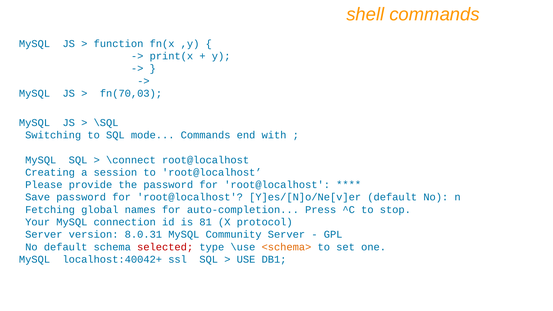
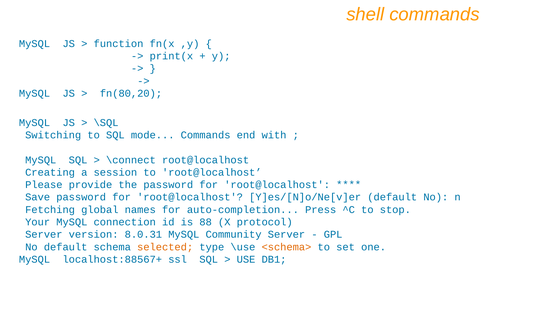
fn(70,03: fn(70,03 -> fn(80,20
81: 81 -> 88
selected colour: red -> orange
localhost:40042+: localhost:40042+ -> localhost:88567+
